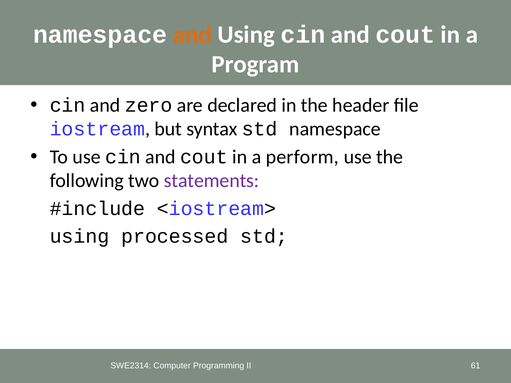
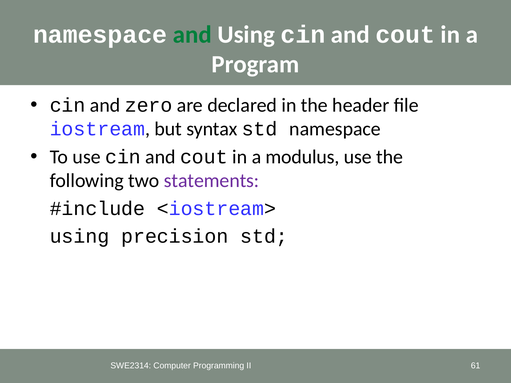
and at (192, 35) colour: orange -> green
perform: perform -> modulus
processed: processed -> precision
